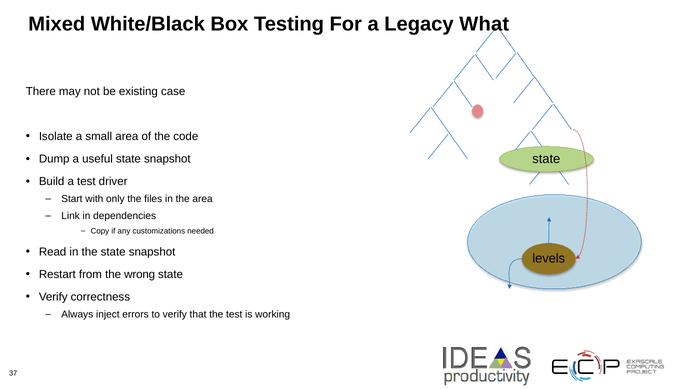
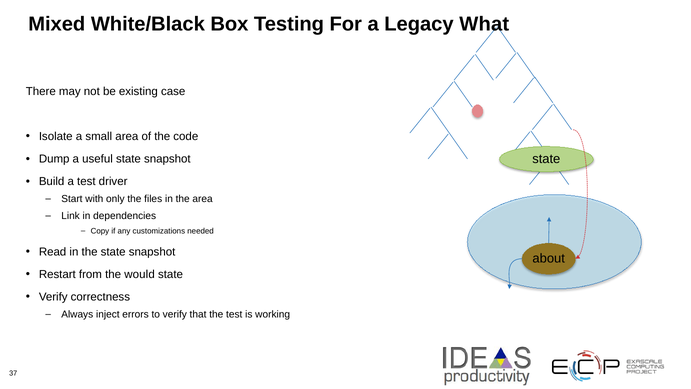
levels: levels -> about
wrong: wrong -> would
